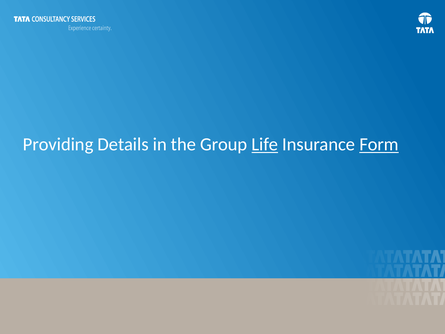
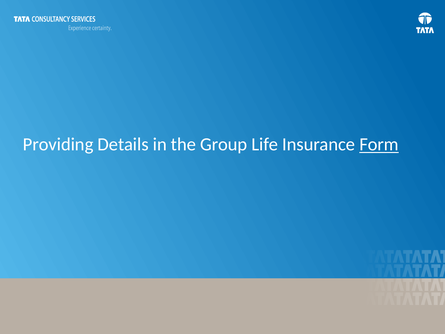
Life underline: present -> none
